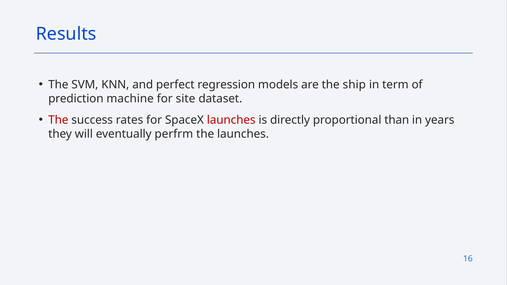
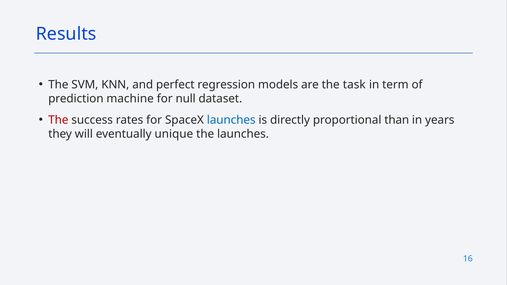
ship: ship -> task
site: site -> null
launches at (231, 120) colour: red -> blue
perfrm: perfrm -> unique
